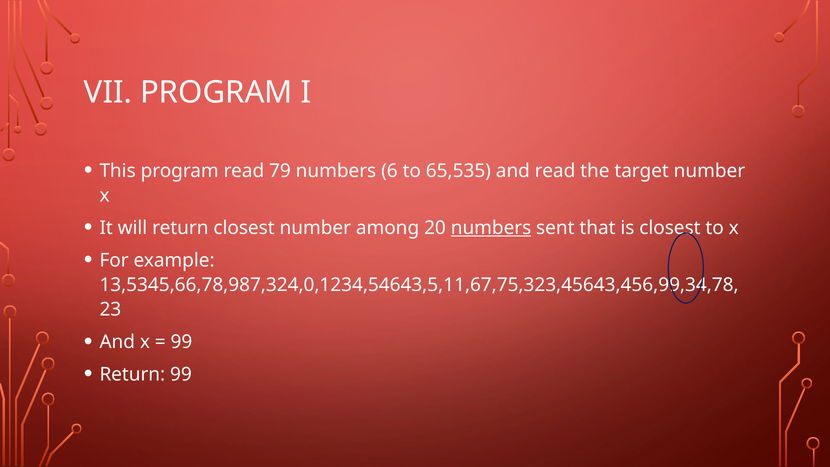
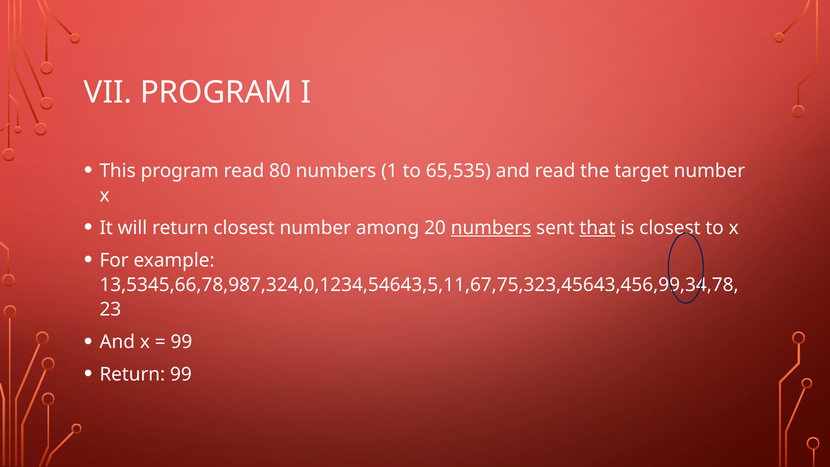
79: 79 -> 80
6: 6 -> 1
that underline: none -> present
